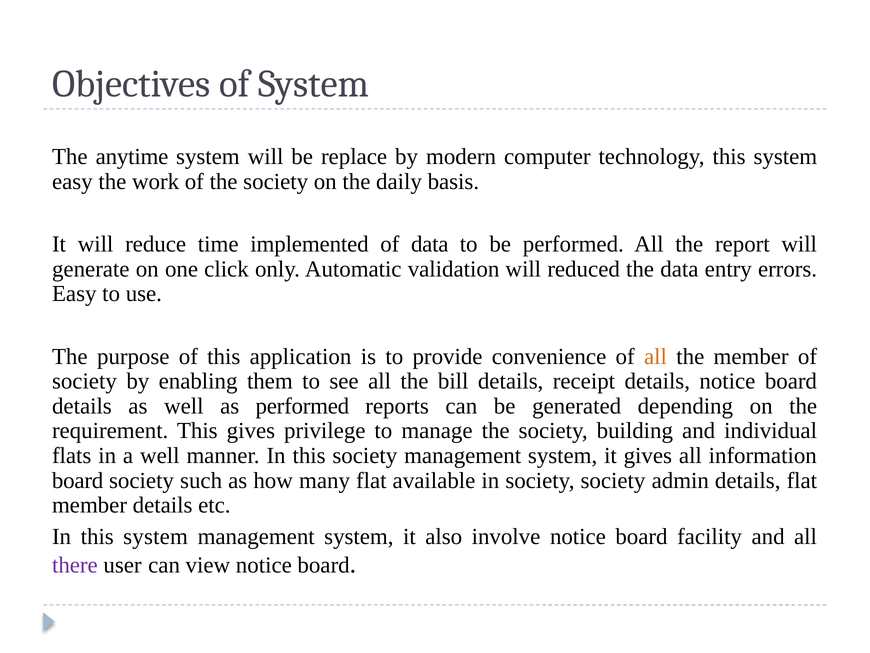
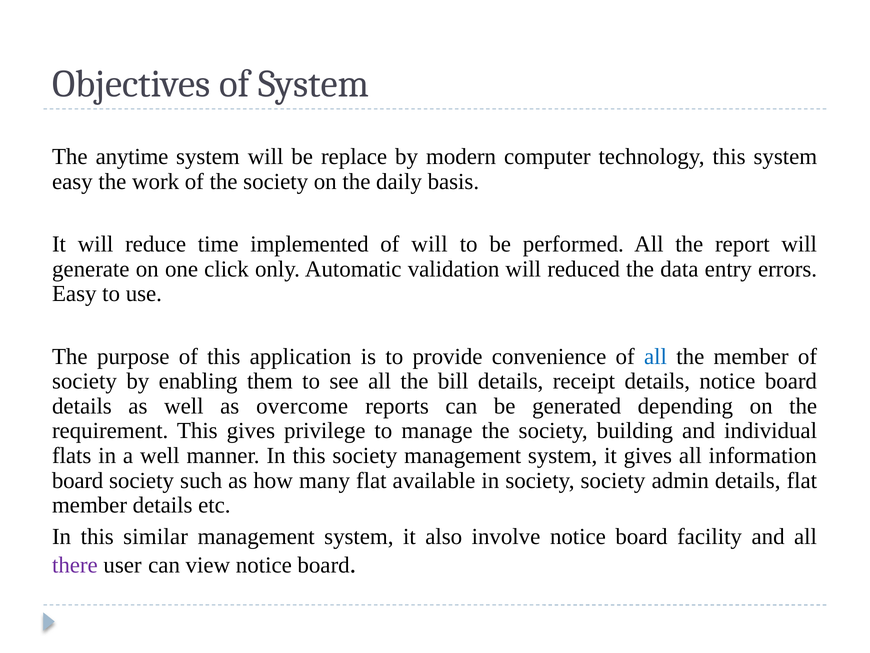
of data: data -> will
all at (655, 356) colour: orange -> blue
as performed: performed -> overcome
In this system: system -> similar
